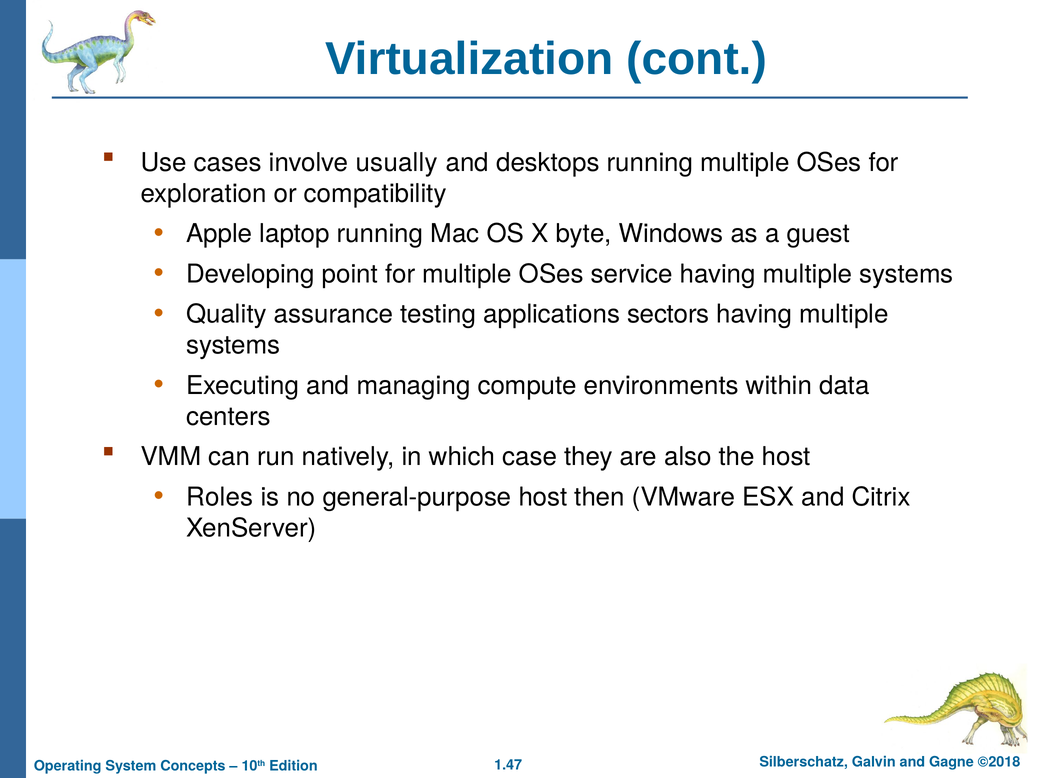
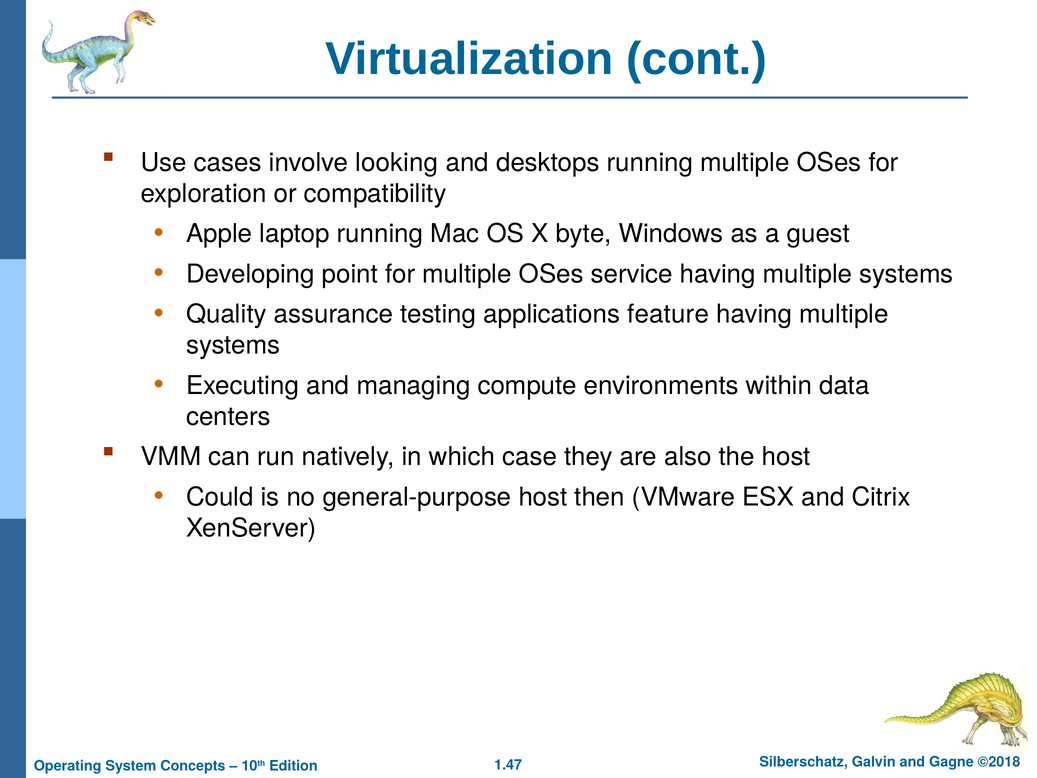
usually: usually -> looking
sectors: sectors -> feature
Roles: Roles -> Could
